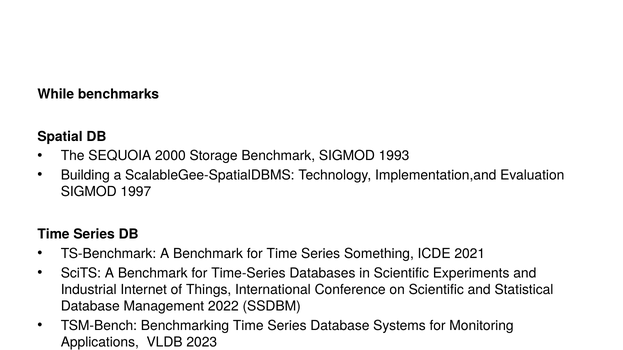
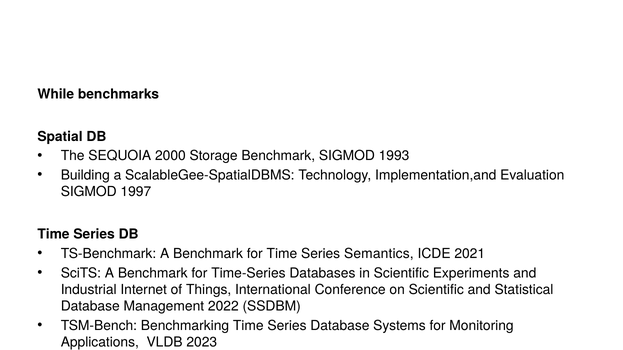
Something: Something -> Semantics
